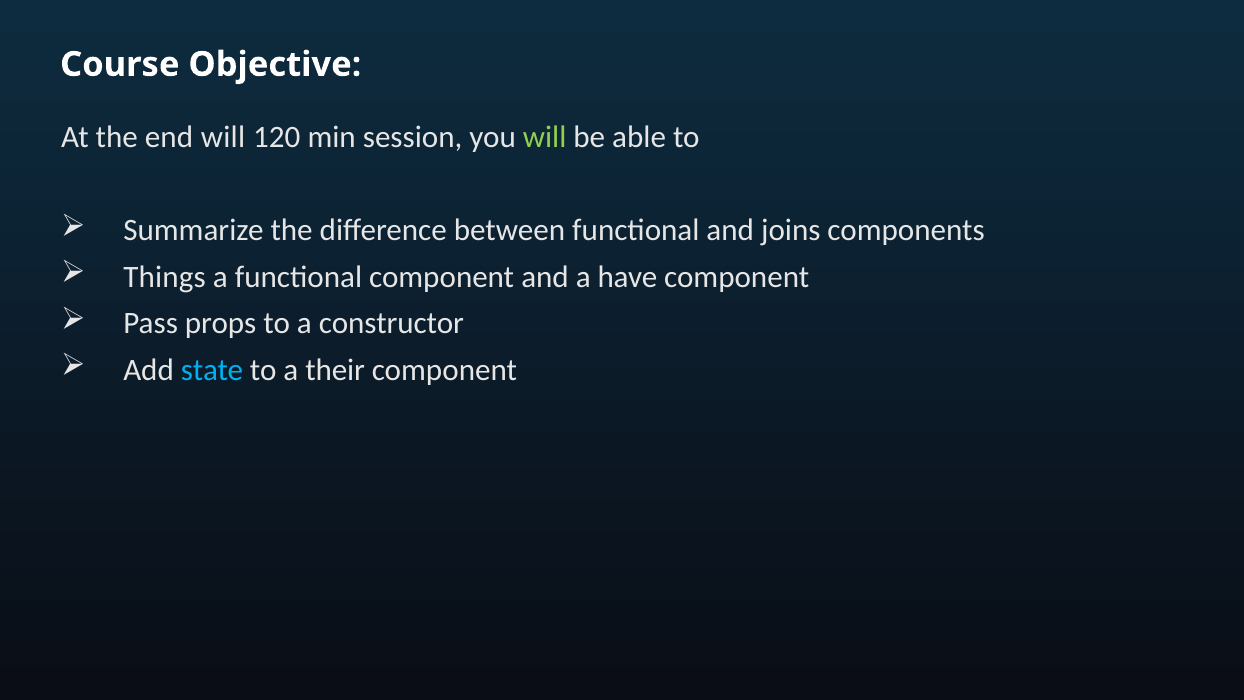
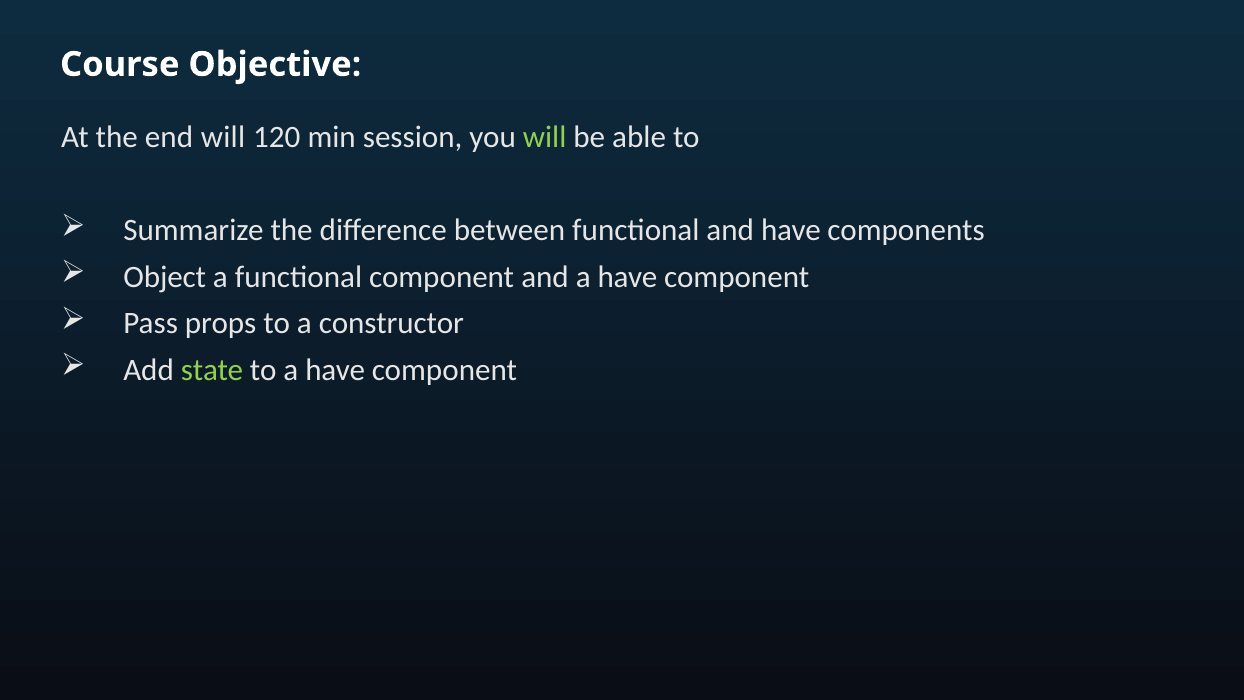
and joins: joins -> have
Things: Things -> Object
state colour: light blue -> light green
to a their: their -> have
